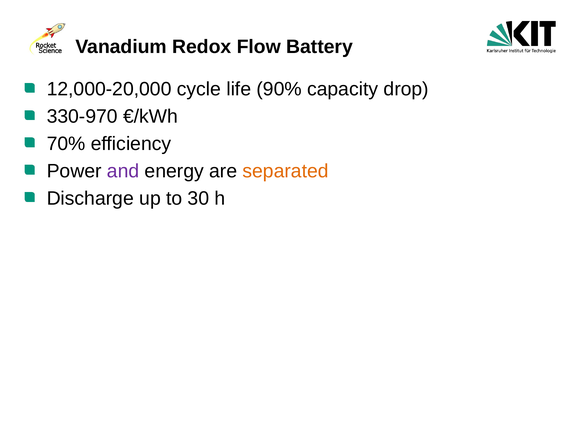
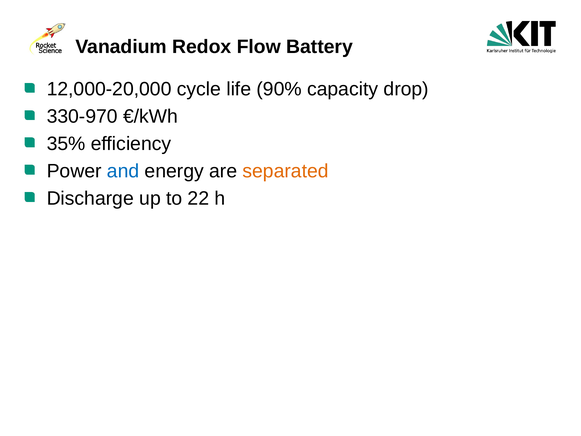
70%: 70% -> 35%
and colour: purple -> blue
30: 30 -> 22
